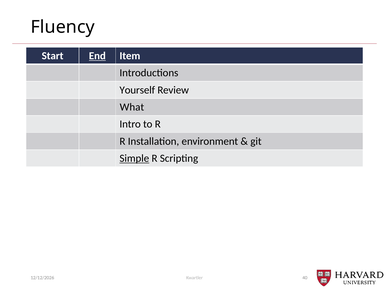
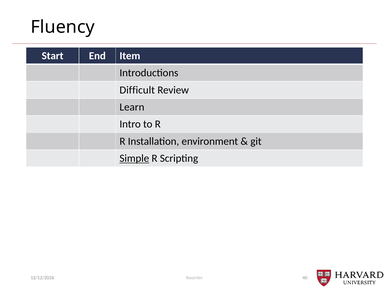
End underline: present -> none
Yourself: Yourself -> Difficult
What: What -> Learn
